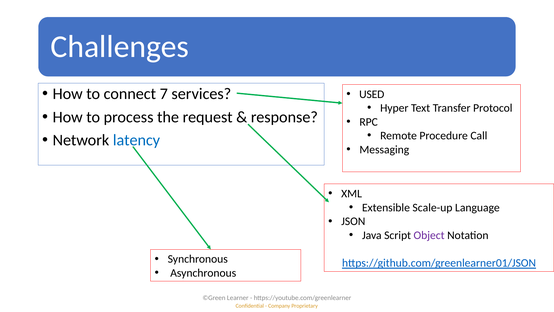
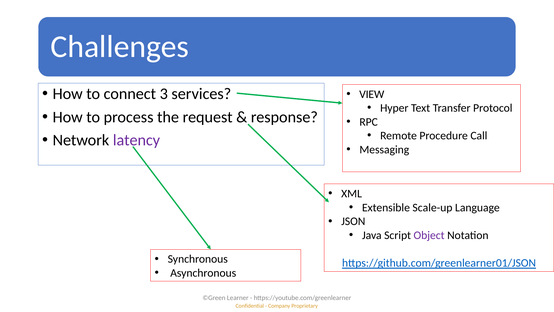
7: 7 -> 3
USED: USED -> VIEW
latency colour: blue -> purple
